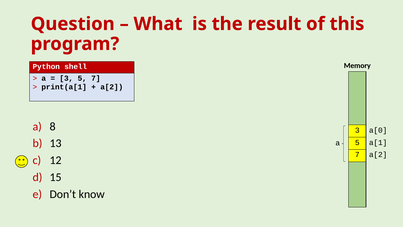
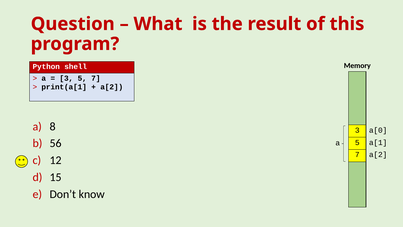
13: 13 -> 56
